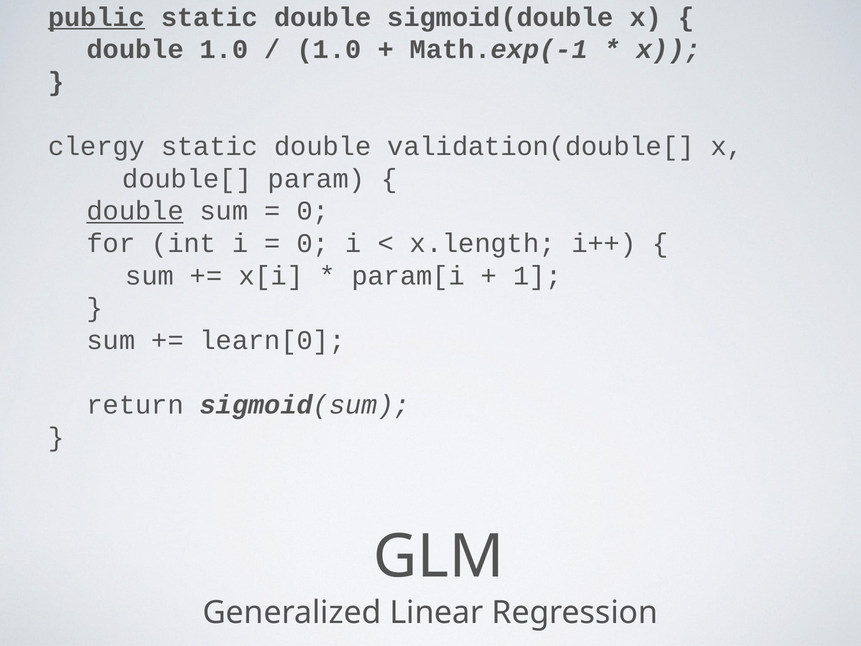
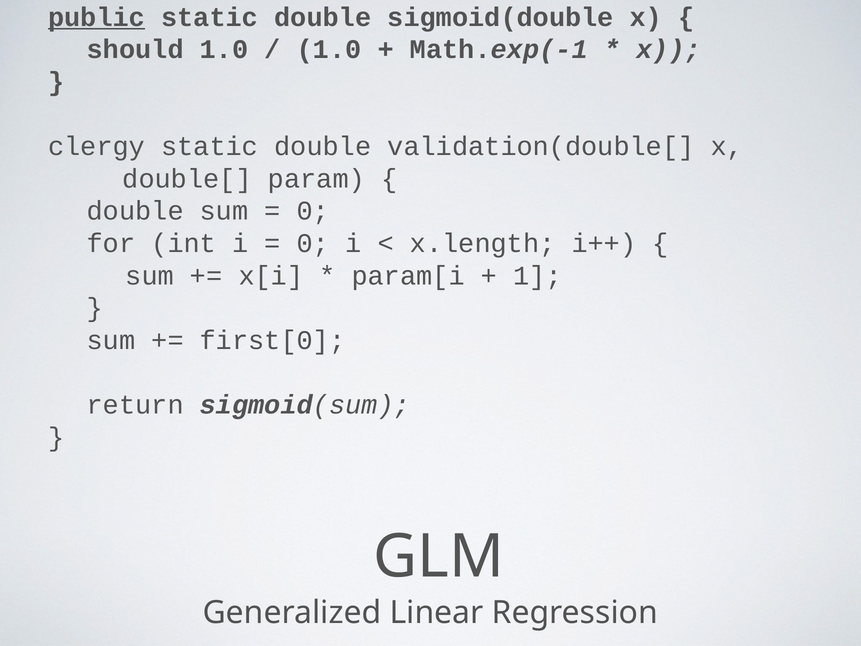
double at (135, 50): double -> should
double at (135, 211) underline: present -> none
learn[0: learn[0 -> first[0
